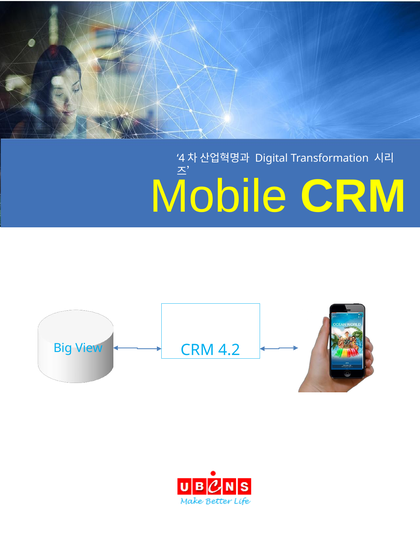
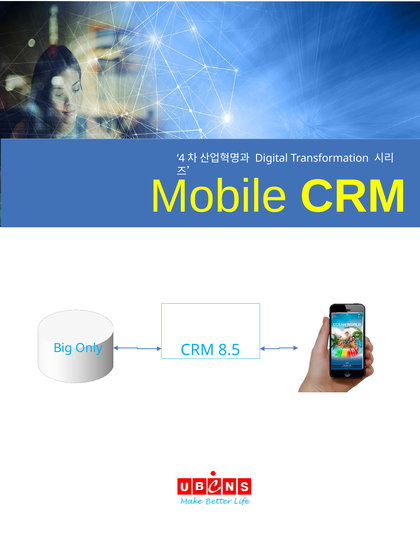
View: View -> Only
4.2: 4.2 -> 8.5
